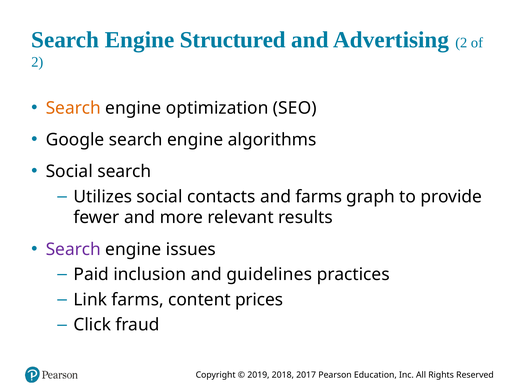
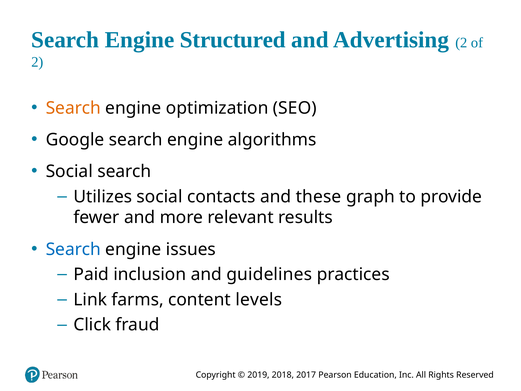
and farms: farms -> these
Search at (73, 249) colour: purple -> blue
prices: prices -> levels
